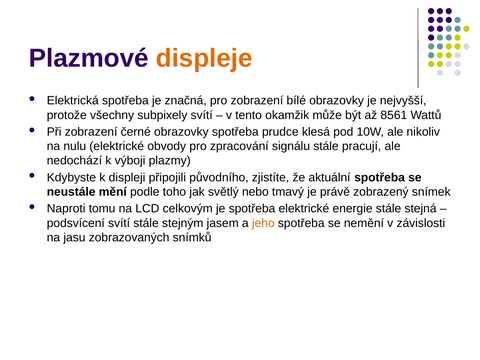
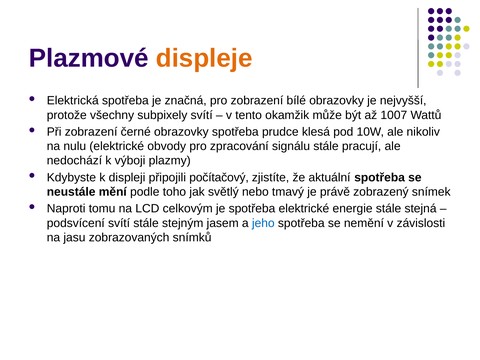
8561: 8561 -> 1007
původního: původního -> počítačový
jeho colour: orange -> blue
